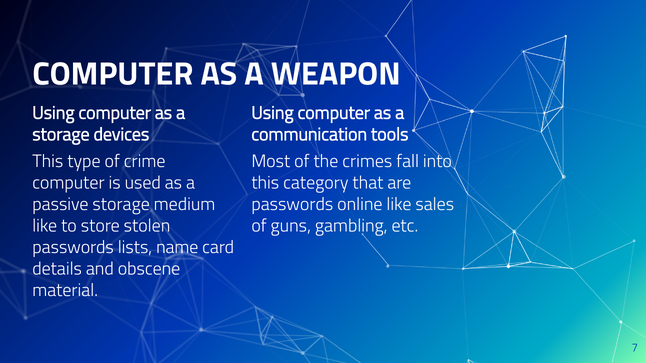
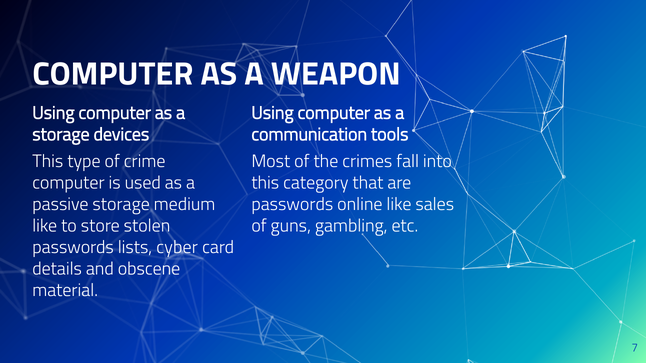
name: name -> cyber
